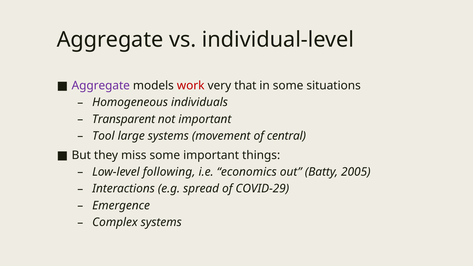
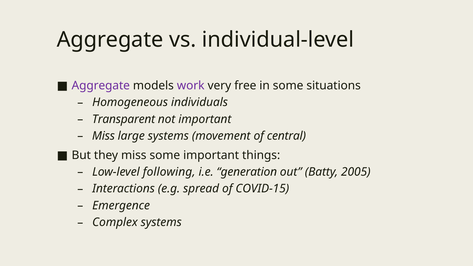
work colour: red -> purple
that: that -> free
Tool at (103, 136): Tool -> Miss
economics: economics -> generation
COVID-29: COVID-29 -> COVID-15
